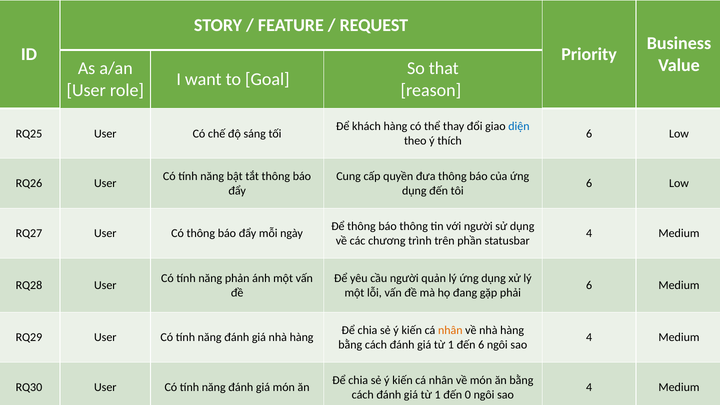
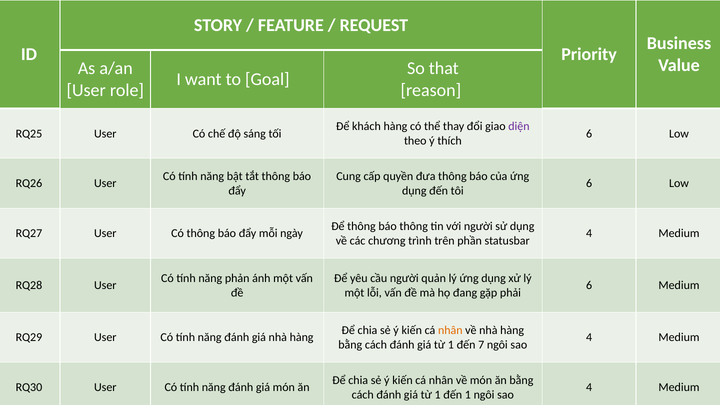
diện colour: blue -> purple
đến 6: 6 -> 7
đến 0: 0 -> 1
